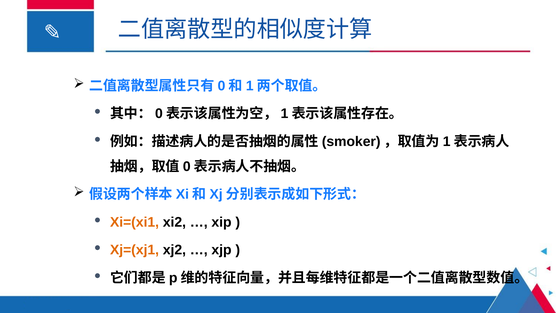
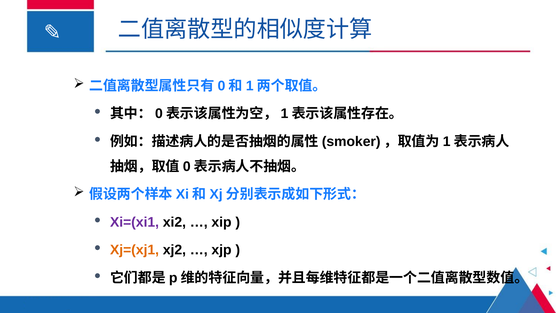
Xi=(xi1 colour: orange -> purple
